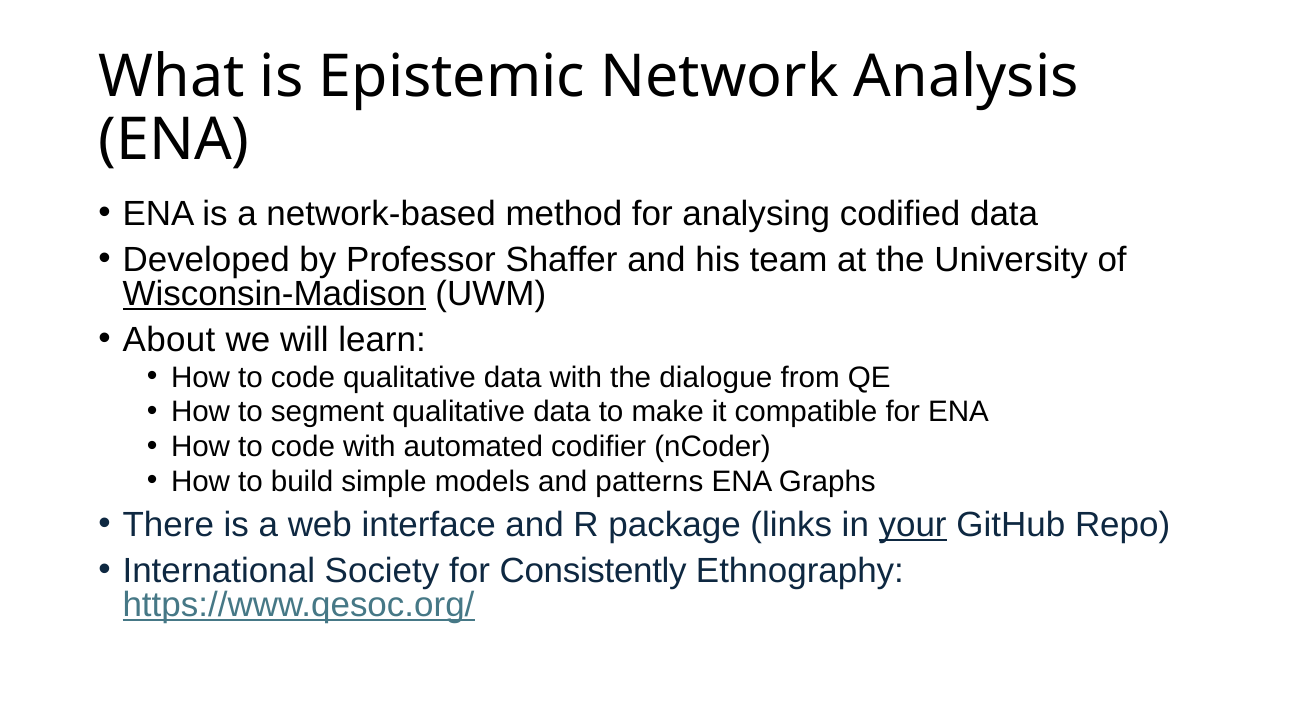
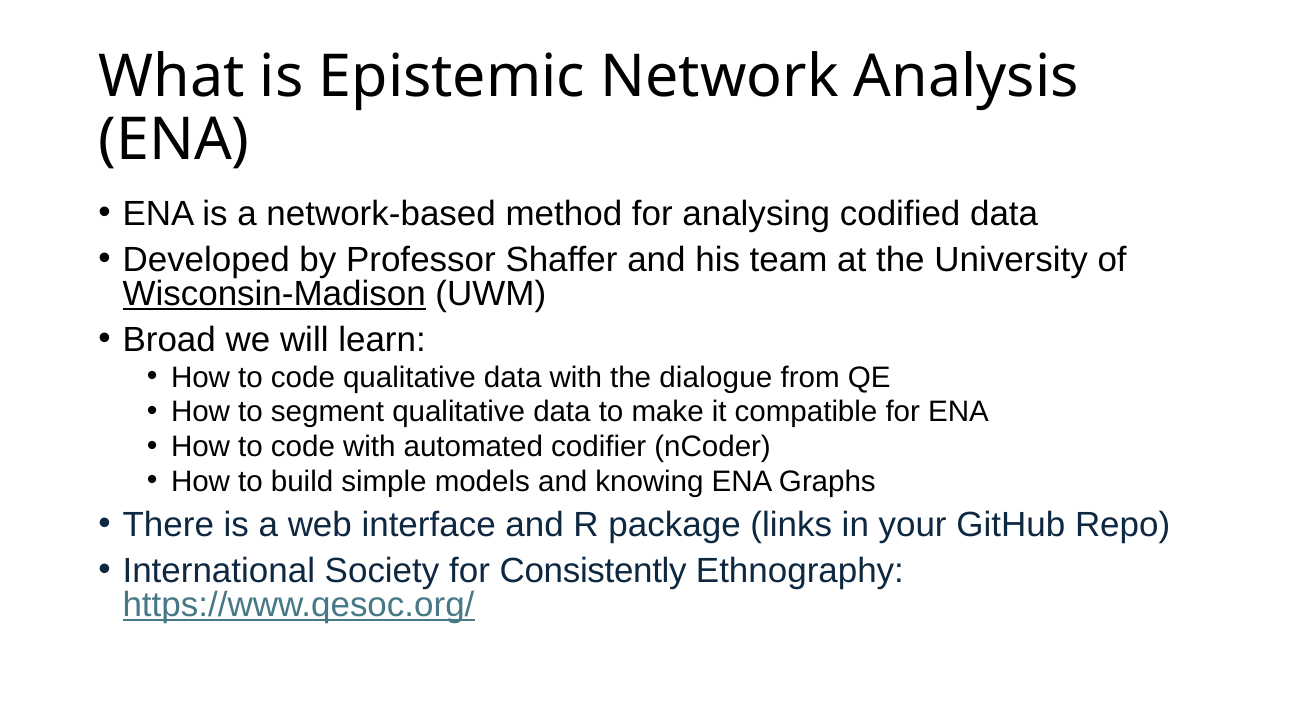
About: About -> Broad
patterns: patterns -> knowing
your underline: present -> none
